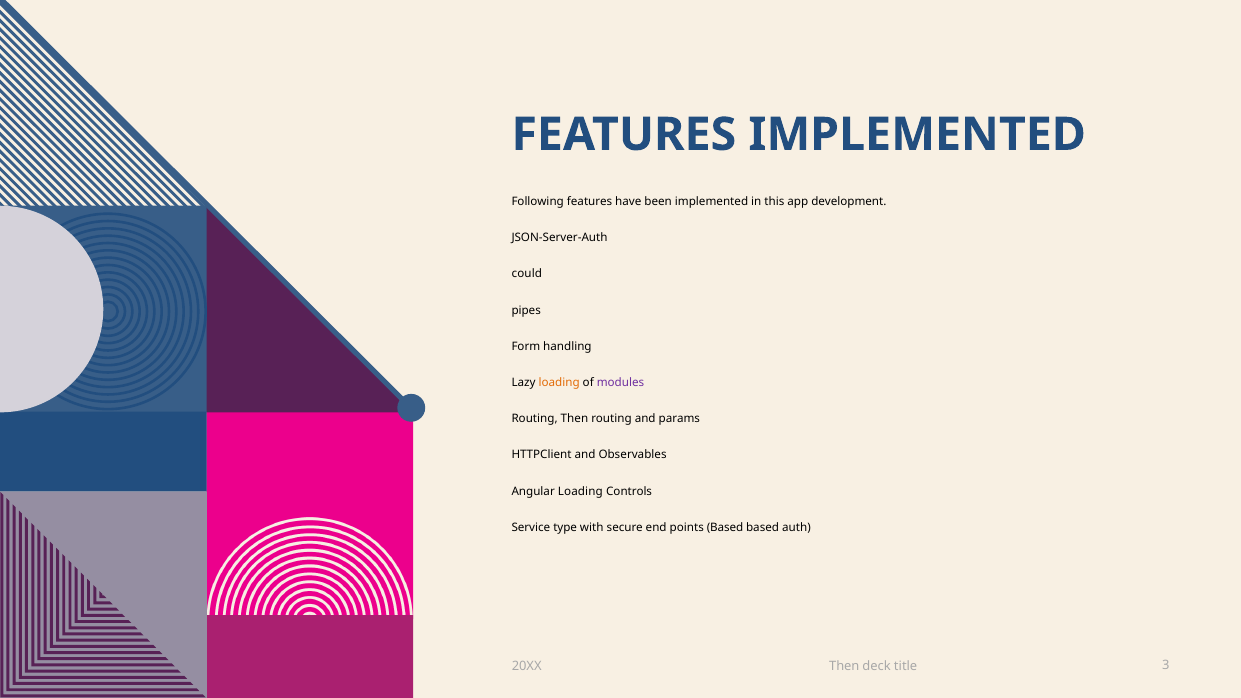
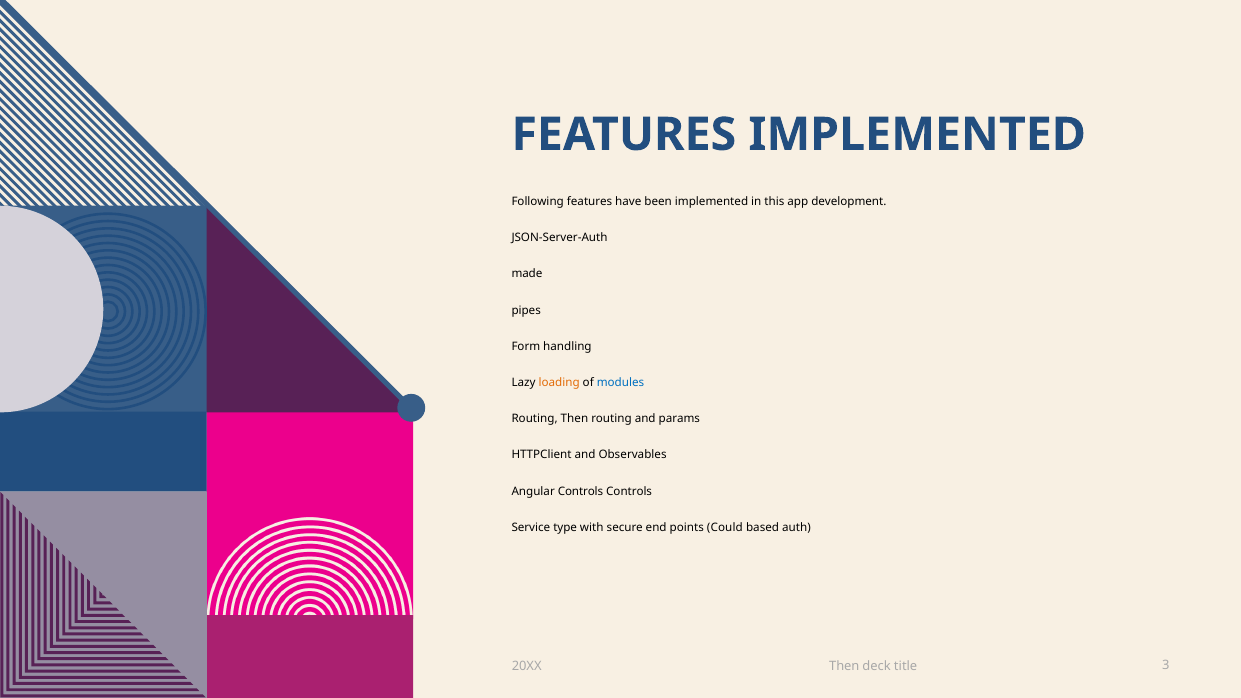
could: could -> made
modules colour: purple -> blue
Angular Loading: Loading -> Controls
points Based: Based -> Could
